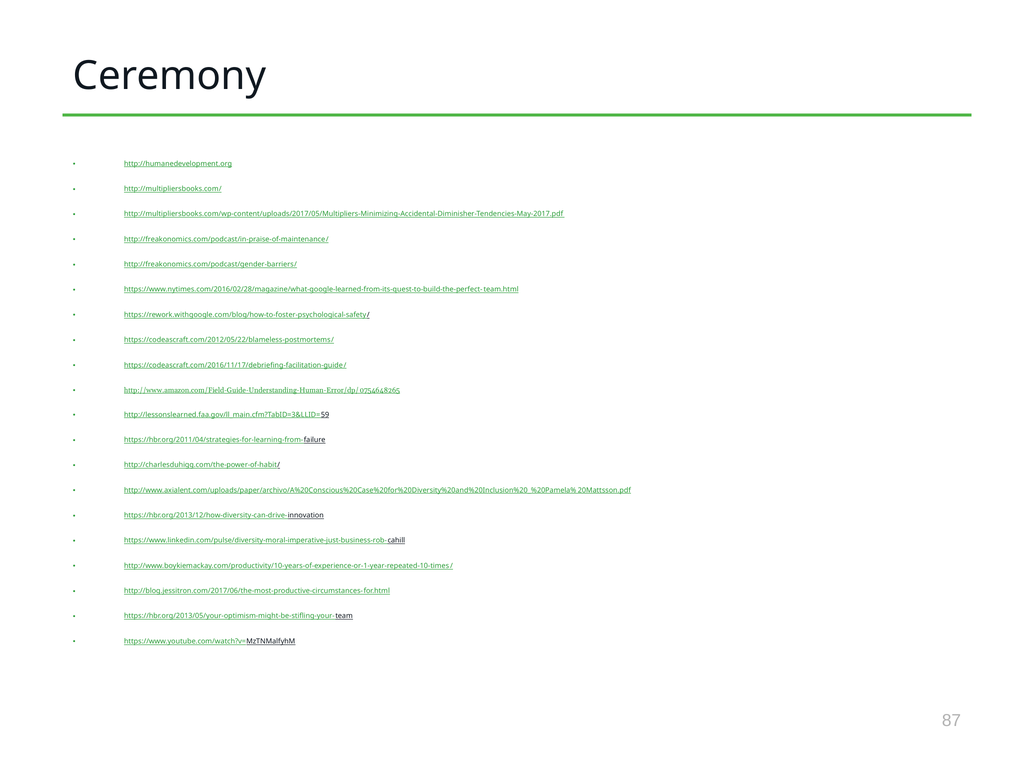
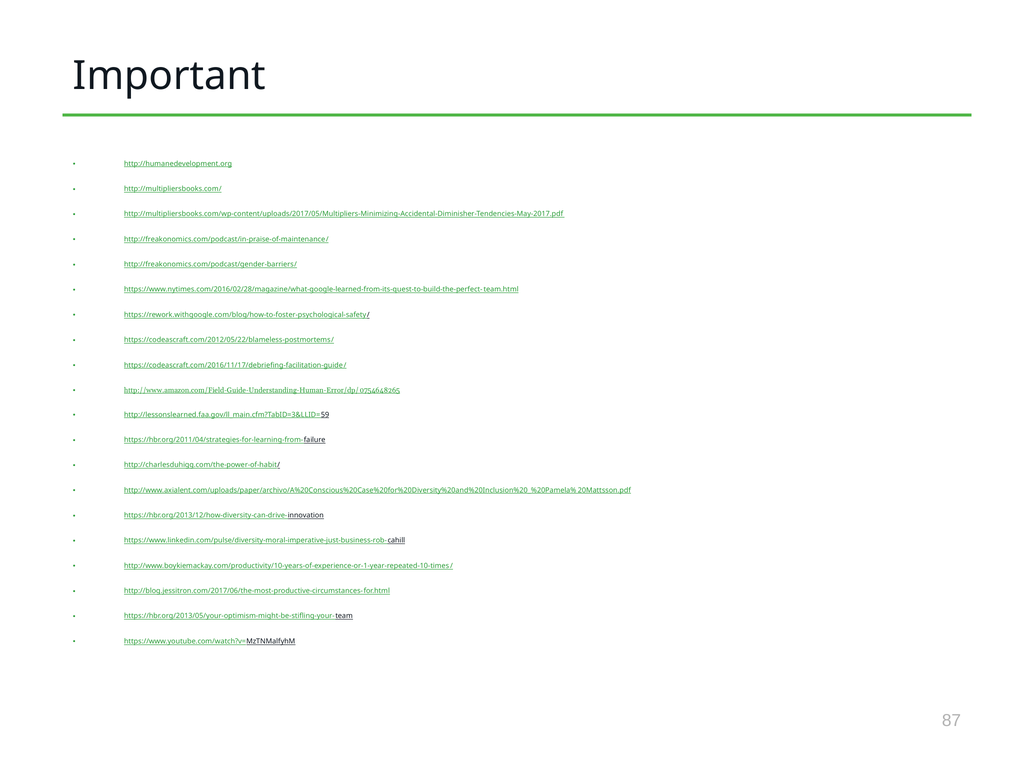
Ceremony: Ceremony -> Important
